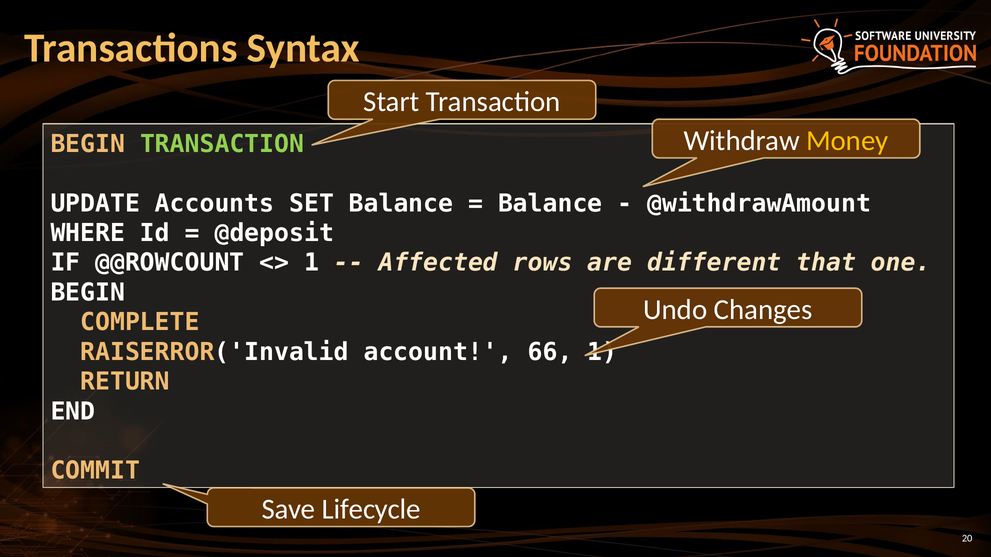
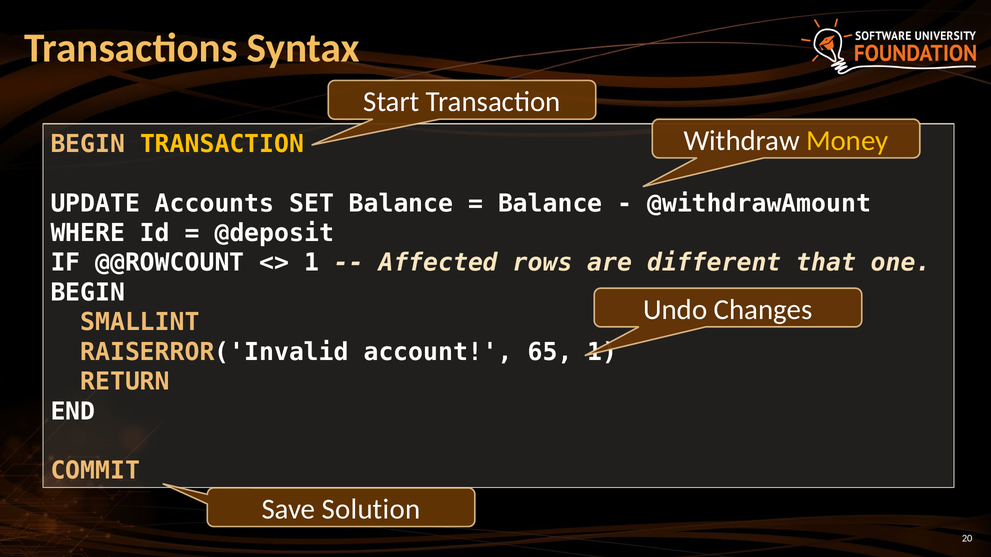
TRANSACTION at (222, 144) colour: light green -> yellow
COMPLETE: COMPLETE -> SMALLINT
66: 66 -> 65
Lifecycle: Lifecycle -> Solution
